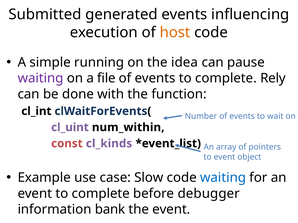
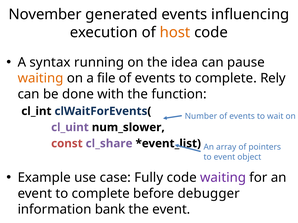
Submitted: Submitted -> November
simple: simple -> syntax
waiting at (40, 78) colour: purple -> orange
num_within: num_within -> num_slower
cl_kinds: cl_kinds -> cl_share
Slow: Slow -> Fully
waiting at (223, 178) colour: blue -> purple
